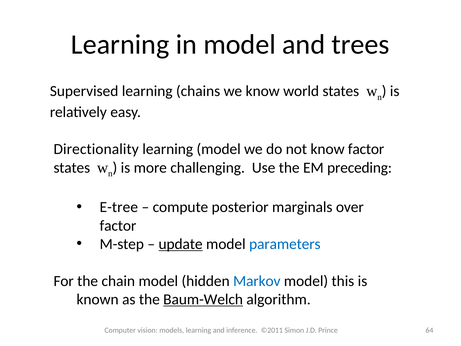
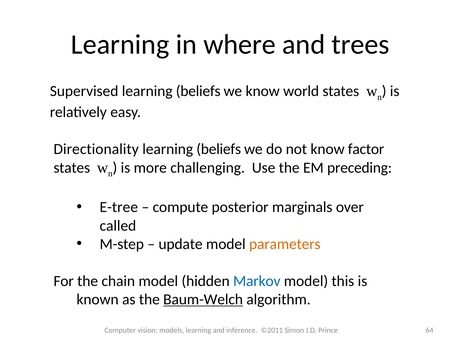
in model: model -> where
Supervised learning chains: chains -> beliefs
model at (219, 149): model -> beliefs
factor at (118, 225): factor -> called
update underline: present -> none
parameters colour: blue -> orange
